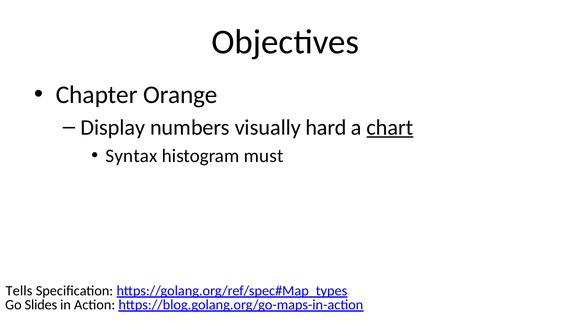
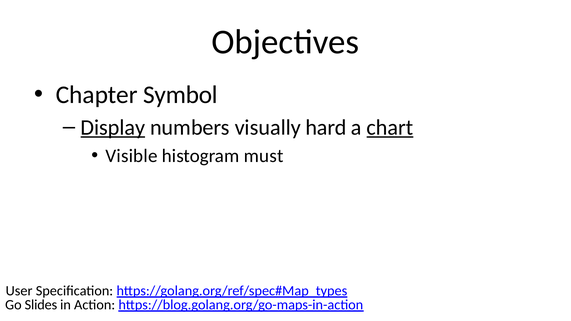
Orange: Orange -> Symbol
Display underline: none -> present
Syntax: Syntax -> Visible
Tells: Tells -> User
